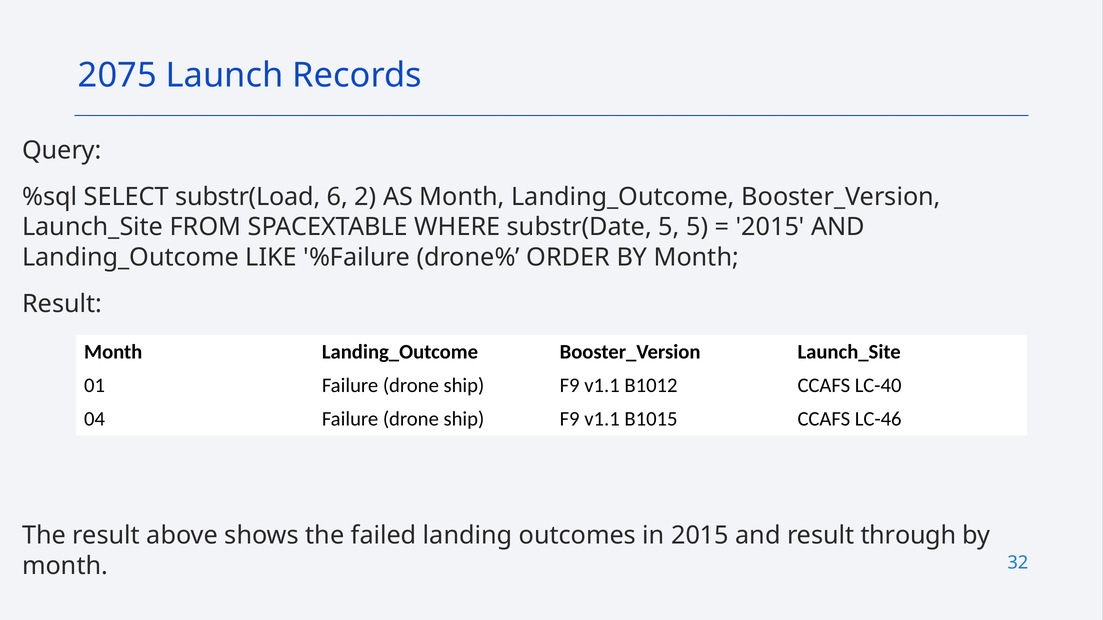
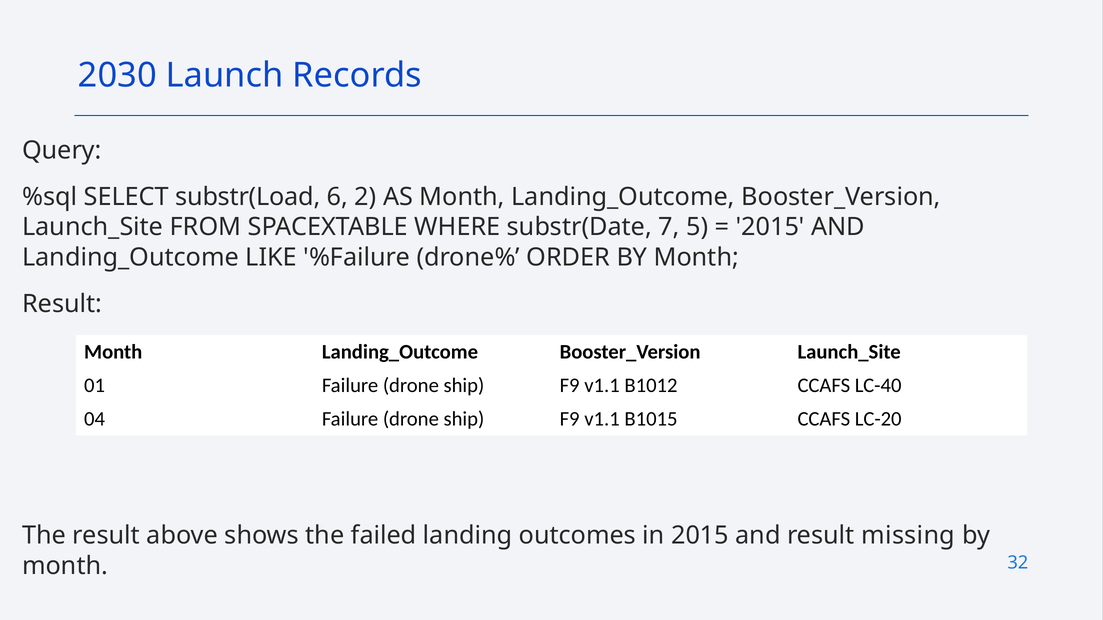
2075: 2075 -> 2030
substr(Date 5: 5 -> 7
LC-46: LC-46 -> LC-20
through: through -> missing
